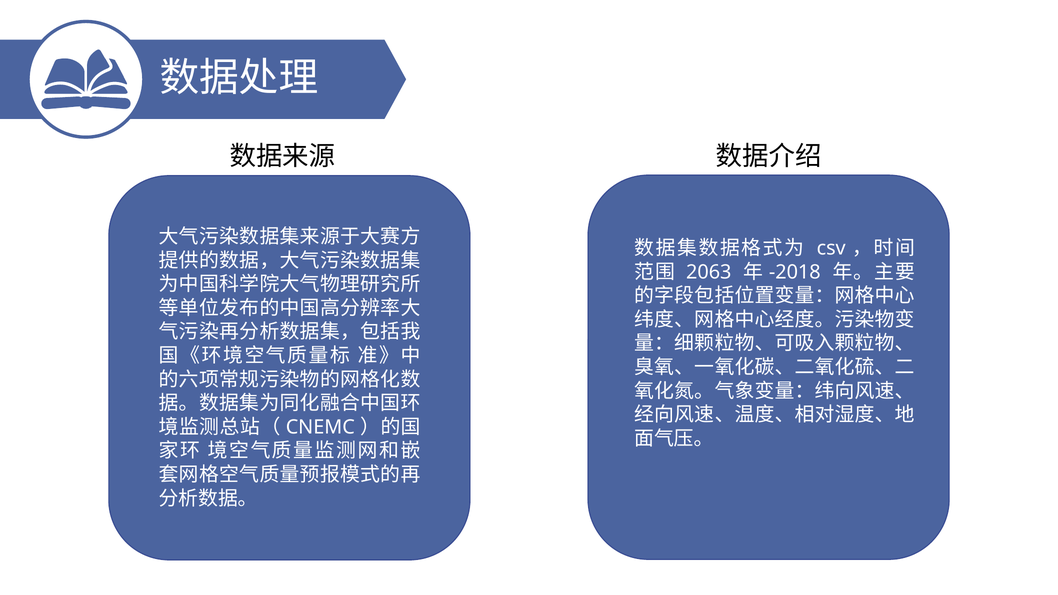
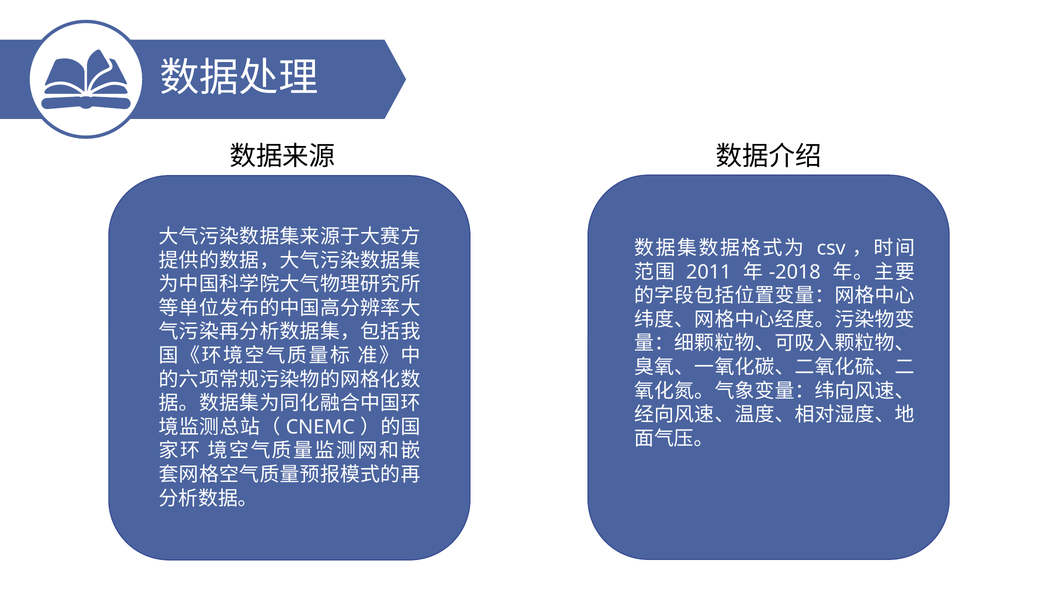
2063: 2063 -> 2011
